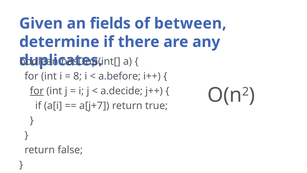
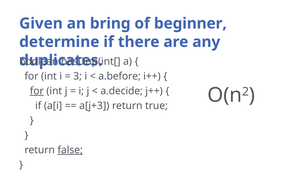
fields: fields -> bring
between: between -> beginner
8: 8 -> 3
a[j+7: a[j+7 -> a[j+3
false underline: none -> present
